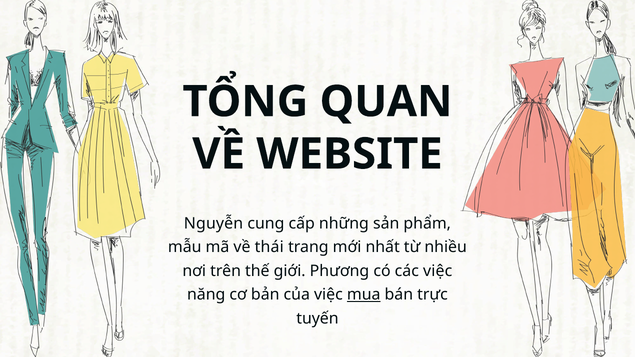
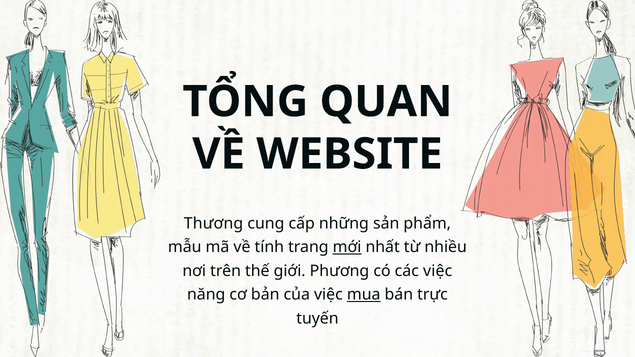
Nguyễn: Nguyễn -> Thương
thái: thái -> tính
mới underline: none -> present
